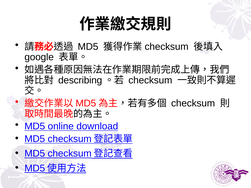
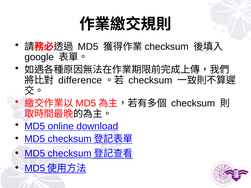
describing: describing -> difference
